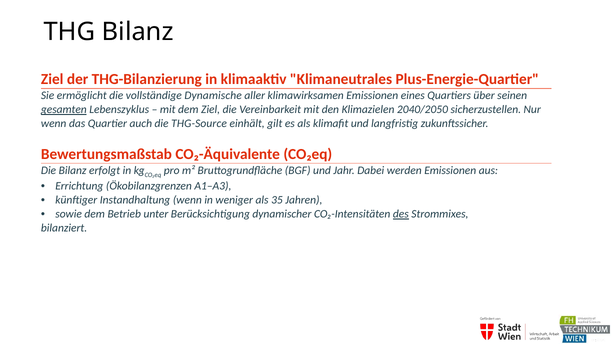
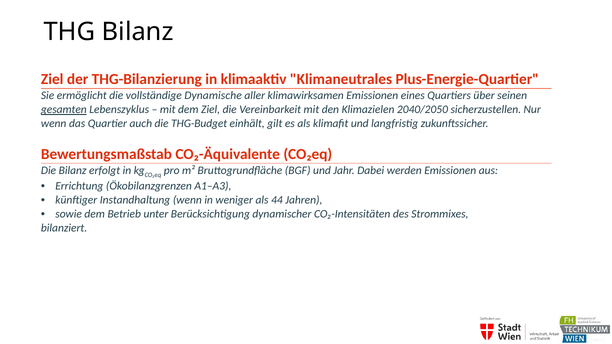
THG-Source: THG-Source -> THG-Budget
35: 35 -> 44
des underline: present -> none
